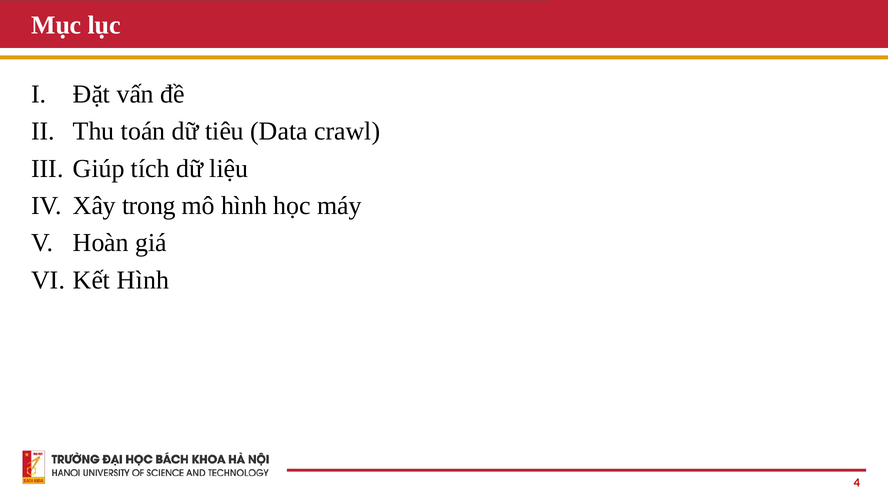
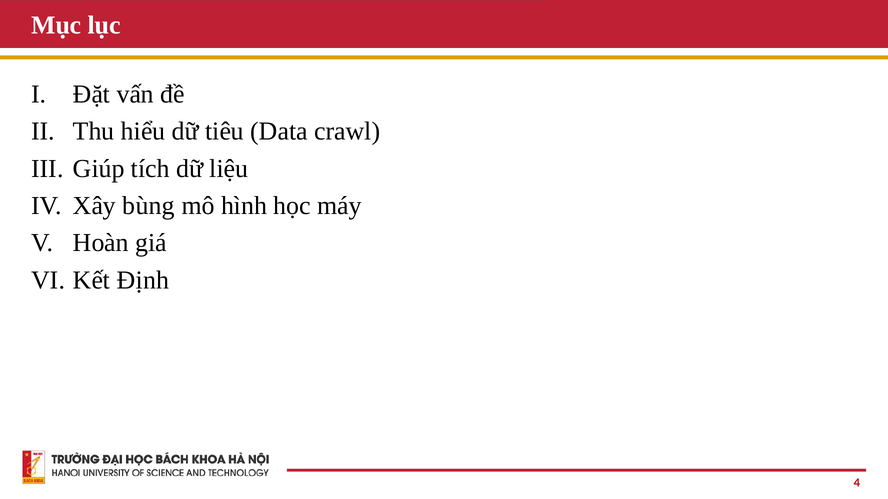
toán: toán -> hiểu
trong: trong -> bùng
Kết Hình: Hình -> Định
